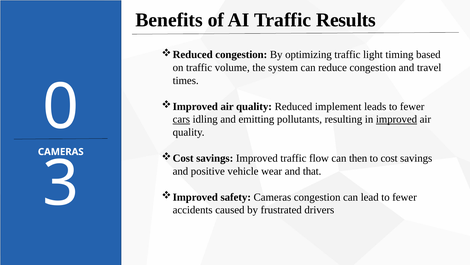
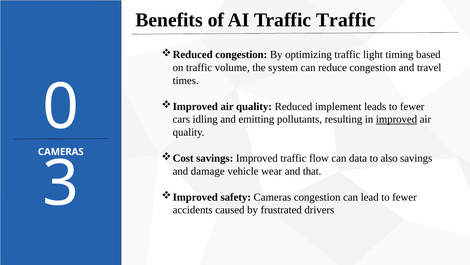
Traffic Results: Results -> Traffic
cars underline: present -> none
then: then -> data
cost: cost -> also
positive: positive -> damage
